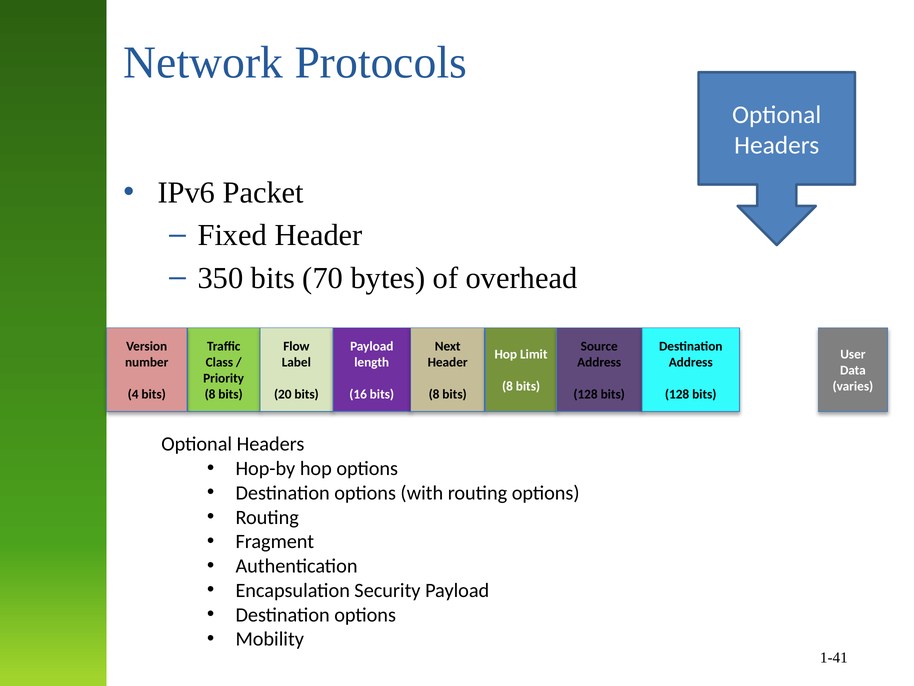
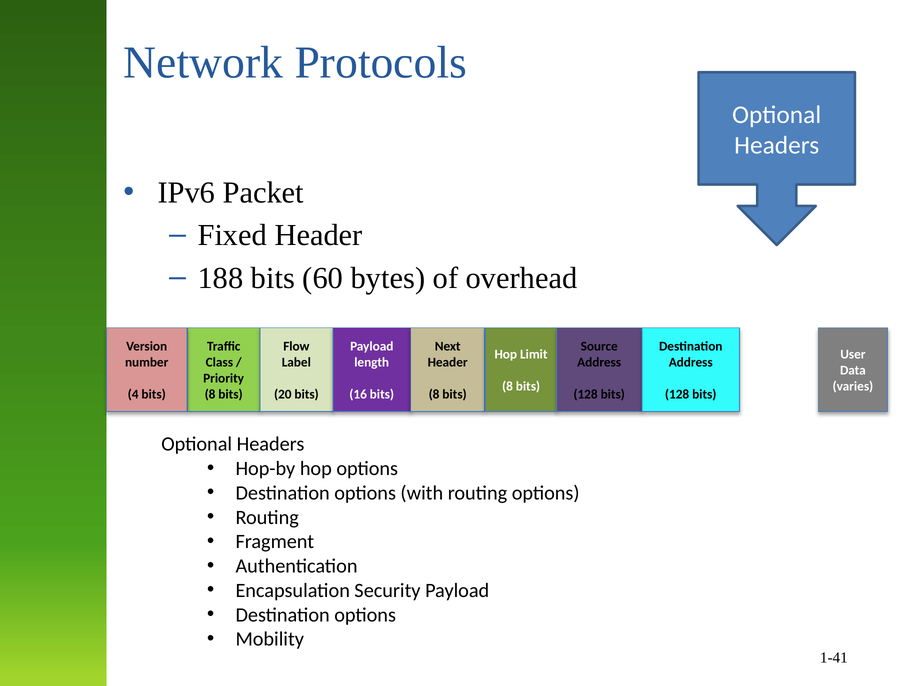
350: 350 -> 188
70: 70 -> 60
